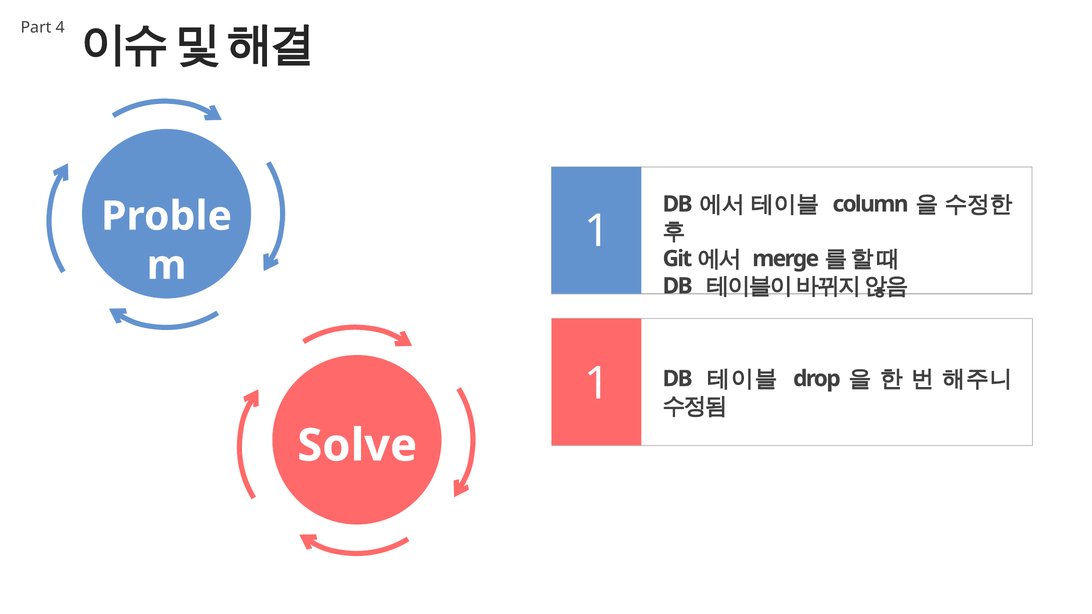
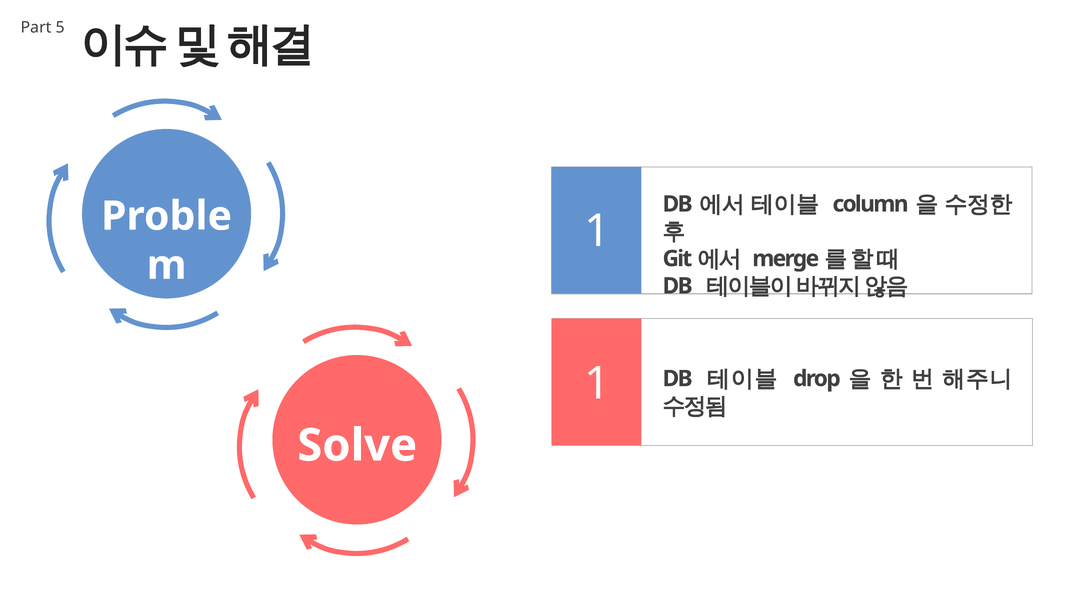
4: 4 -> 5
